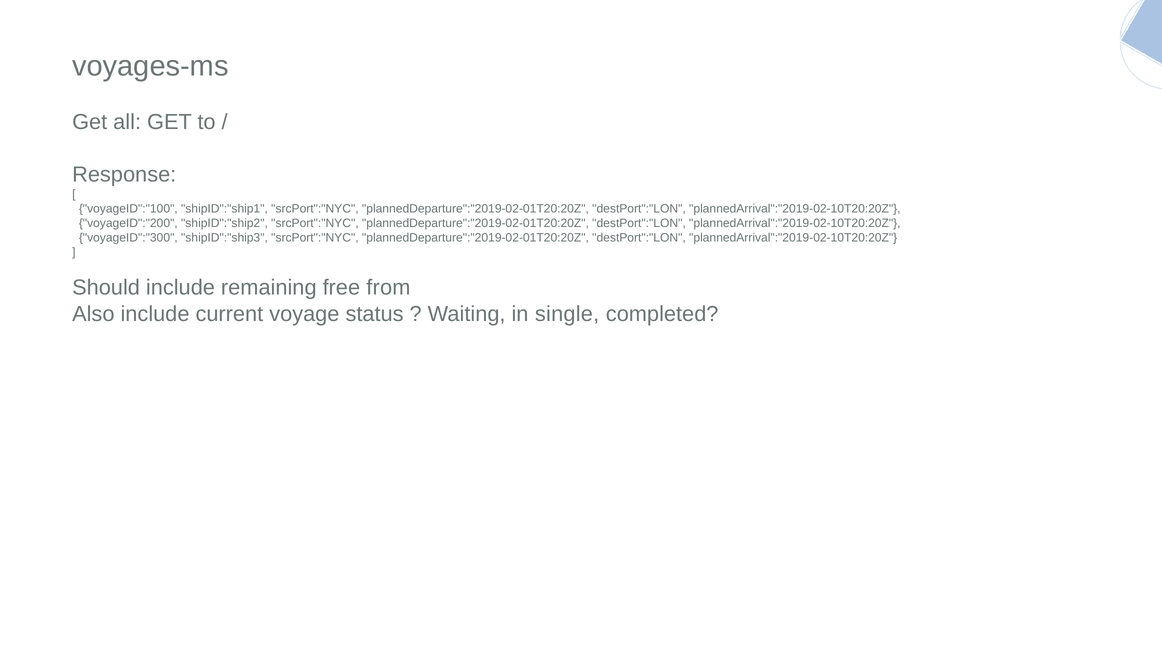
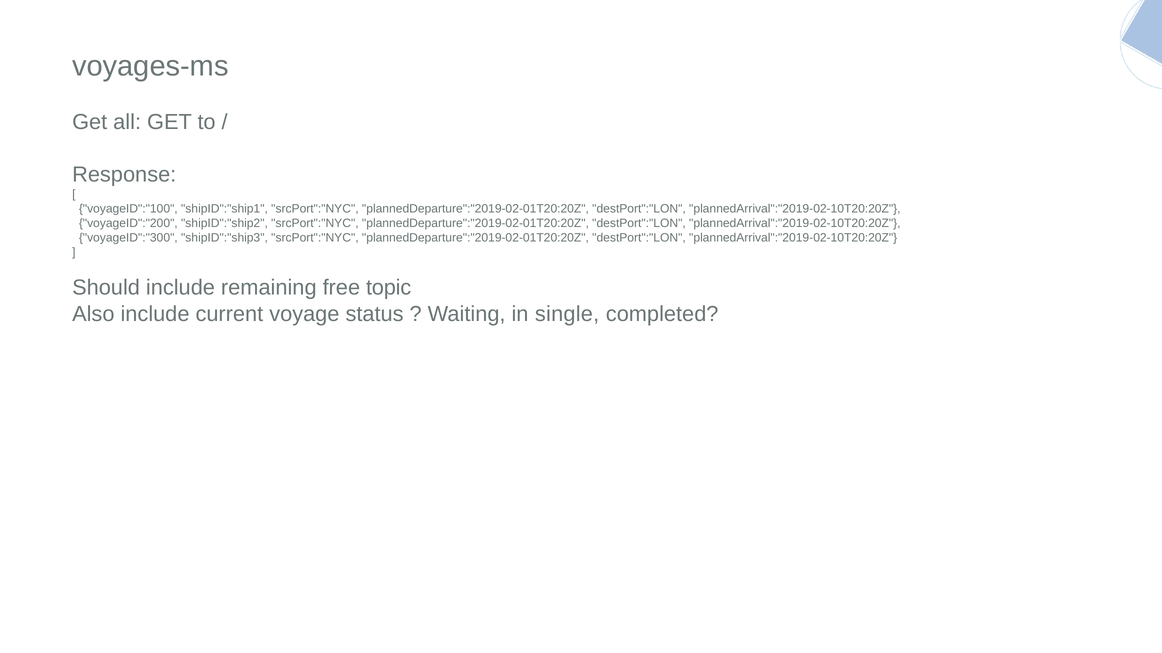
from: from -> topic
